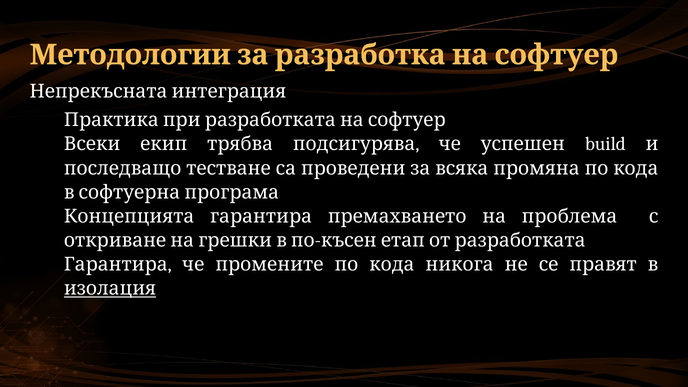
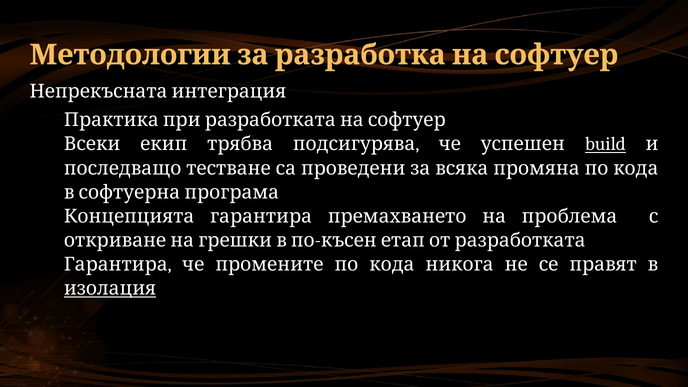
build underline: none -> present
